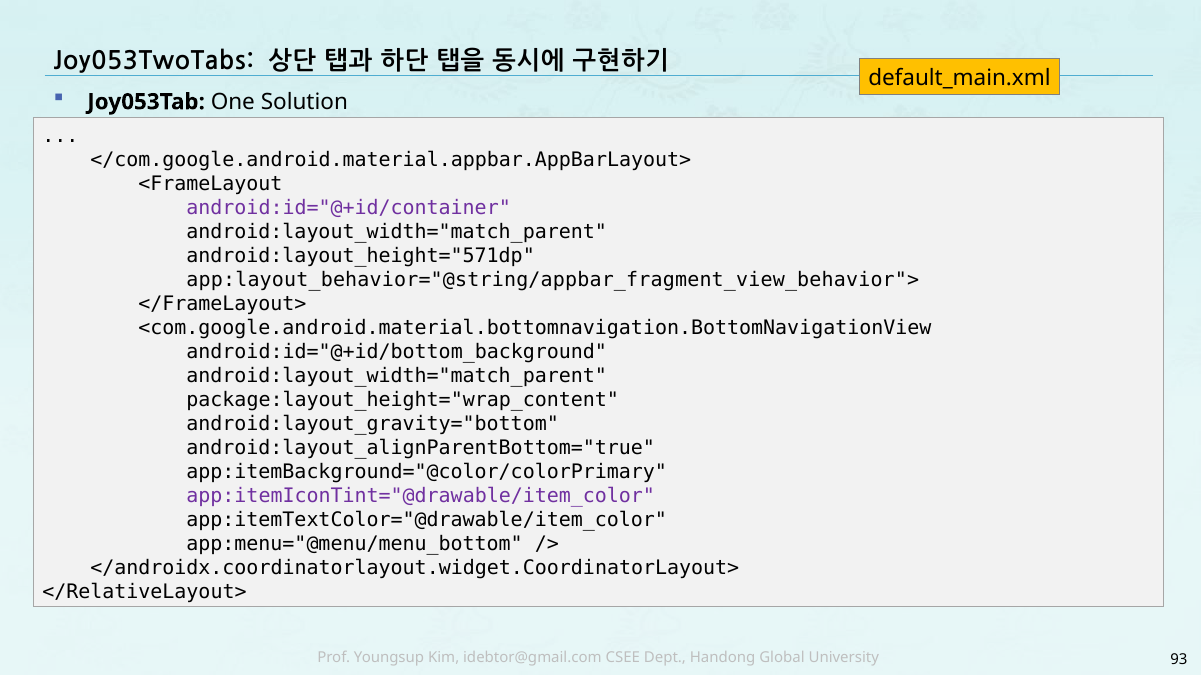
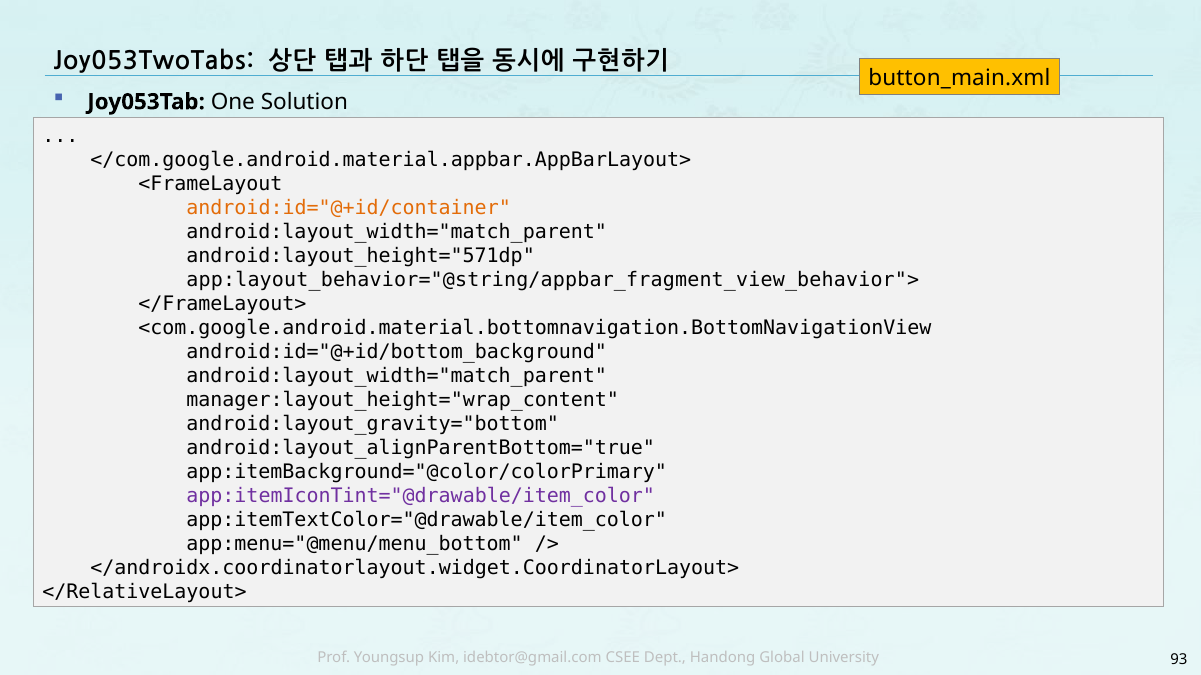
default_main.xml: default_main.xml -> button_main.xml
android:id="@+id/container colour: purple -> orange
package:layout_height="wrap_content: package:layout_height="wrap_content -> manager:layout_height="wrap_content
